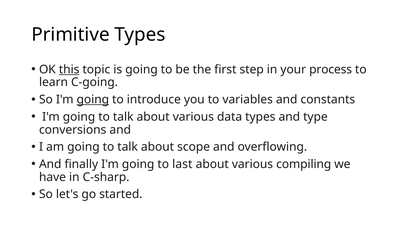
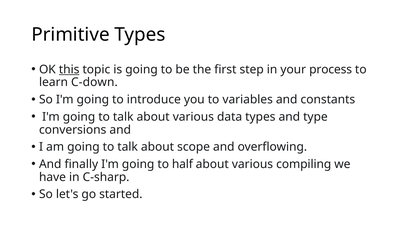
C-going: C-going -> C-down
going at (93, 100) underline: present -> none
last: last -> half
